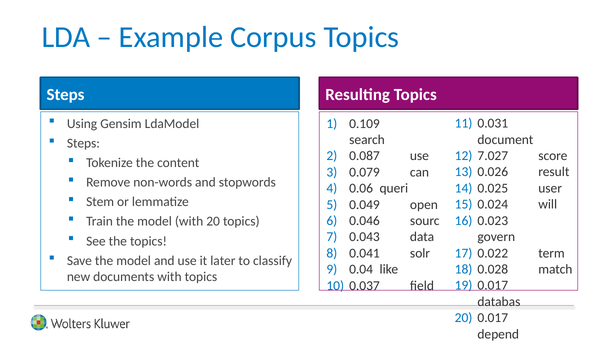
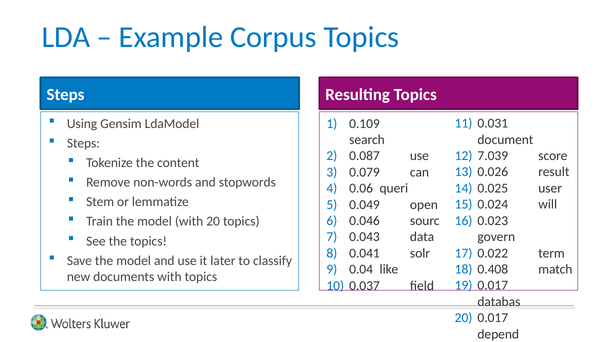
7.027: 7.027 -> 7.039
0.028: 0.028 -> 0.408
